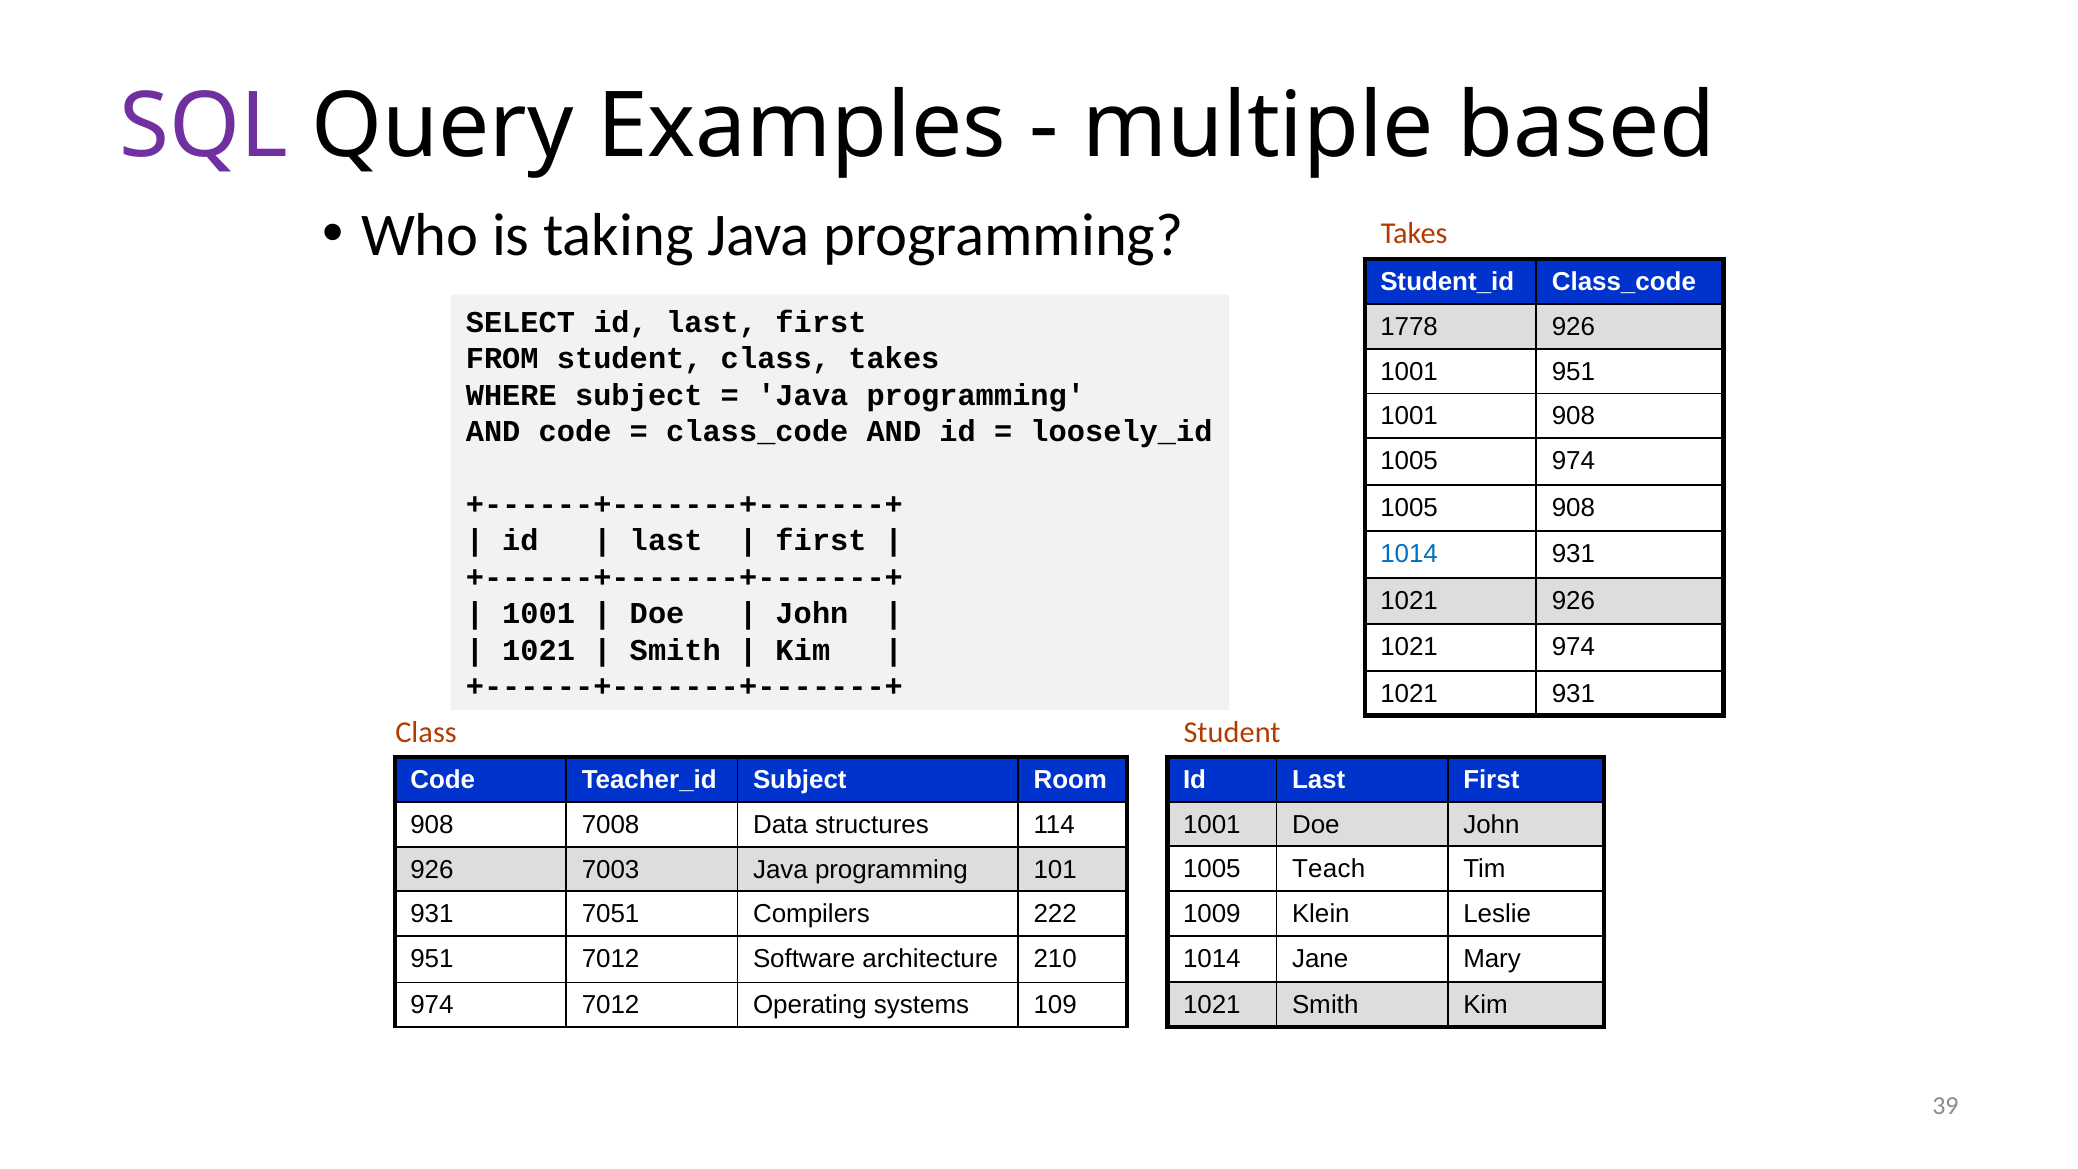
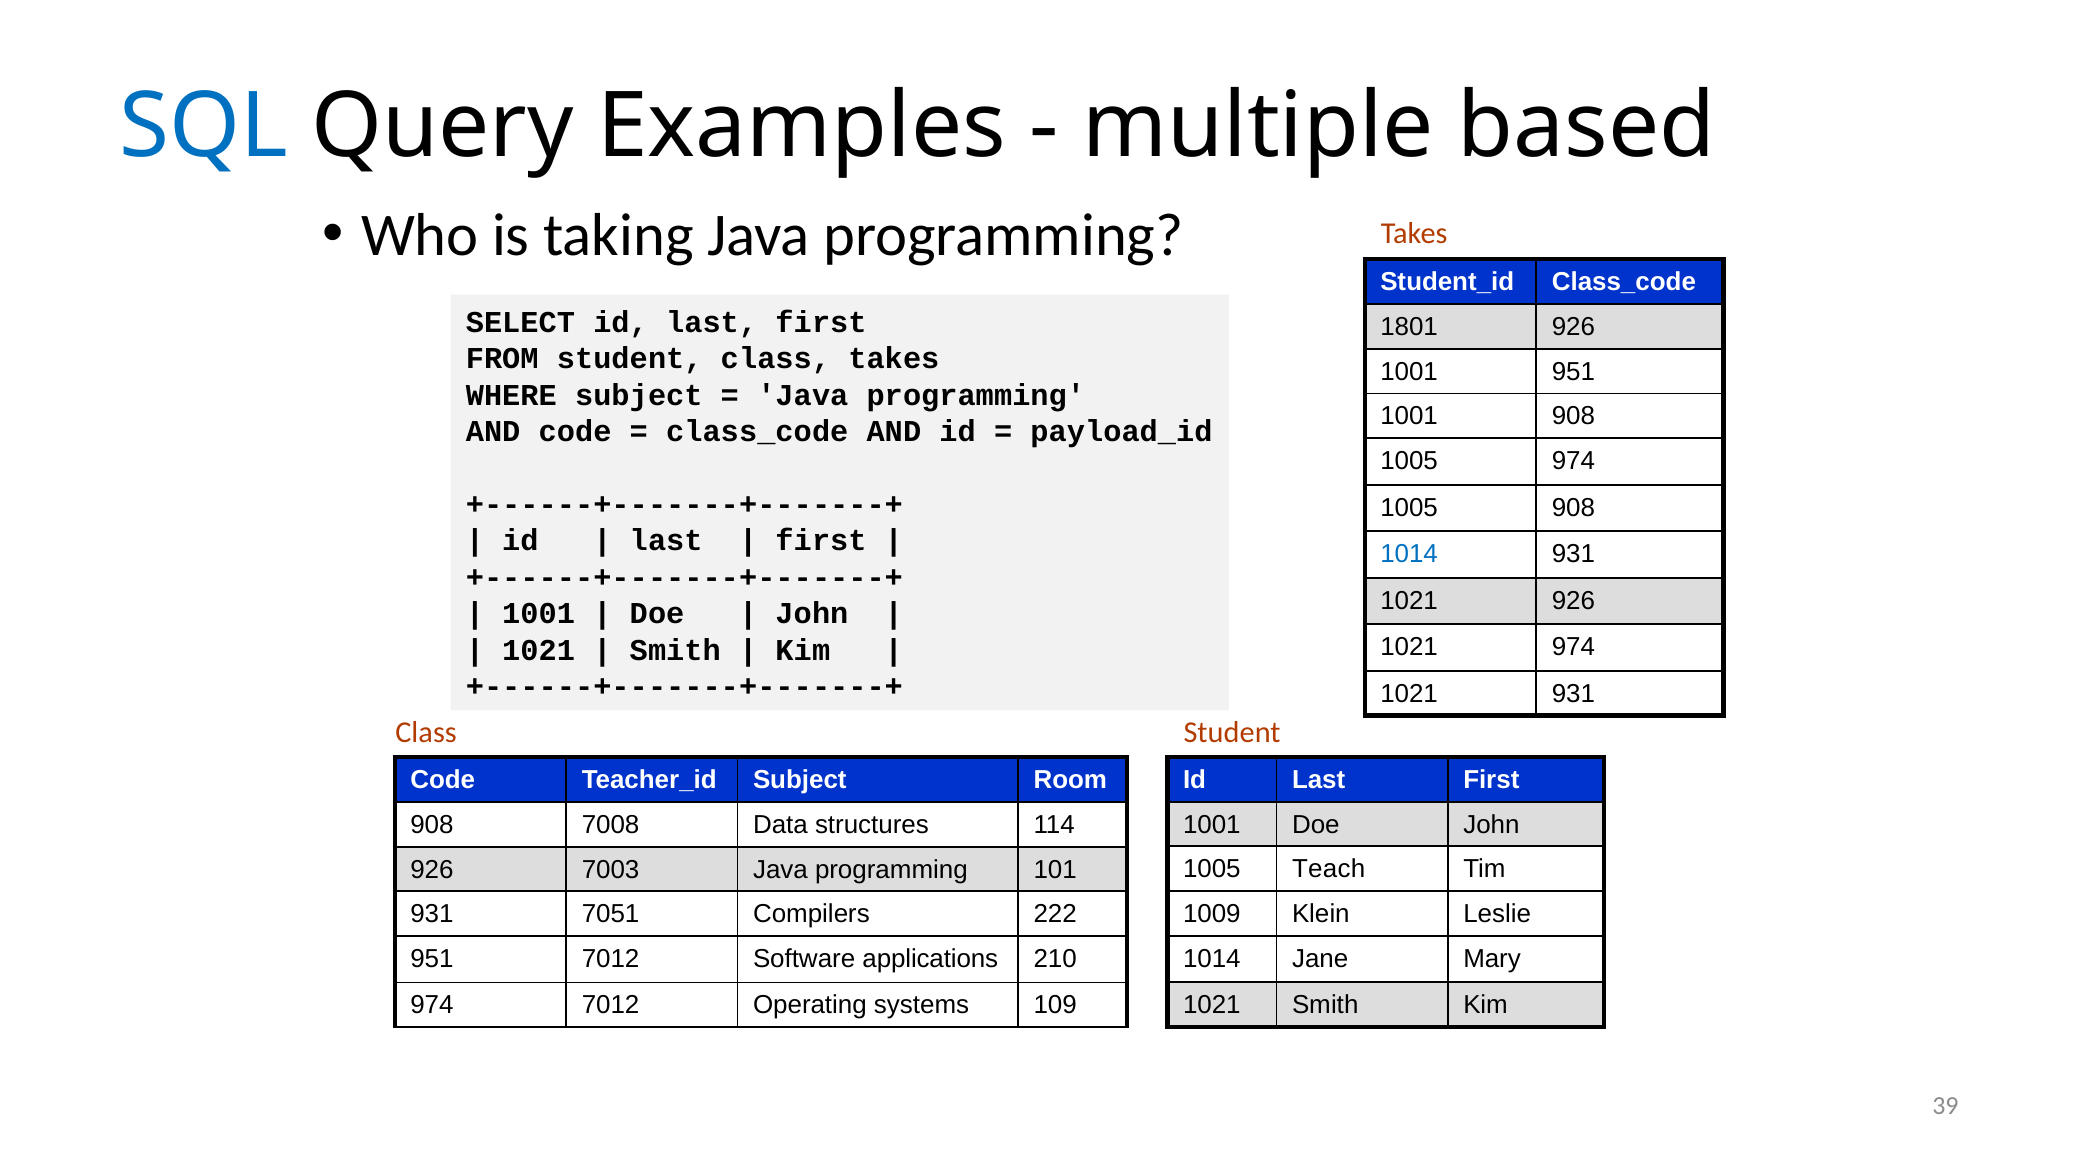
SQL colour: purple -> blue
1778: 1778 -> 1801
loosely_id: loosely_id -> payload_id
architecture: architecture -> applications
